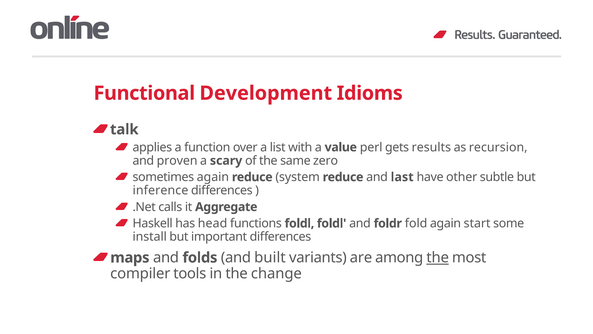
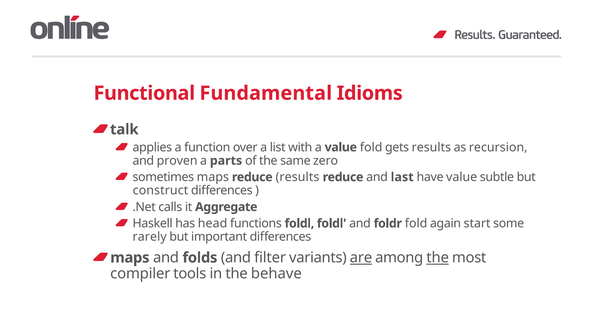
Development: Development -> Fundamental
value perl: perl -> fold
scary: scary -> parts
sometimes again: again -> maps
reduce system: system -> results
have other: other -> value
inference: inference -> construct
install: install -> rarely
built: built -> filter
are underline: none -> present
change: change -> behave
